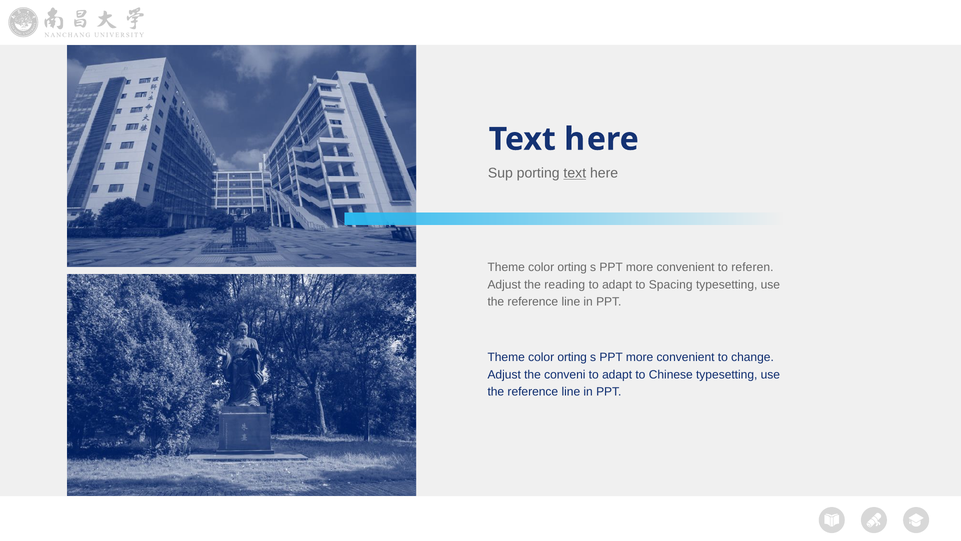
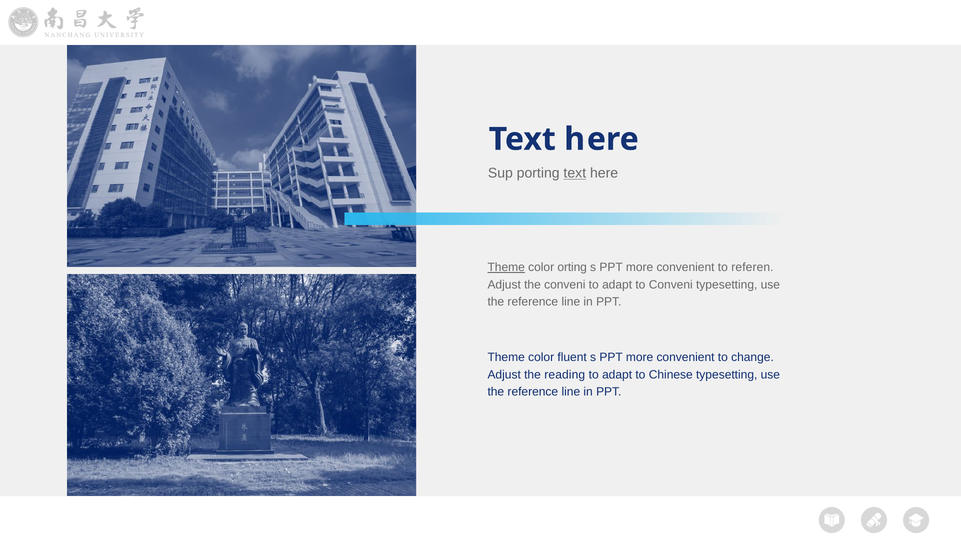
Theme at (506, 267) underline: none -> present
the reading: reading -> conveni
to Spacing: Spacing -> Conveni
orting at (572, 357): orting -> fluent
conveni: conveni -> reading
